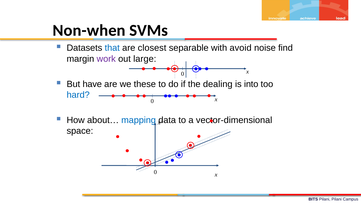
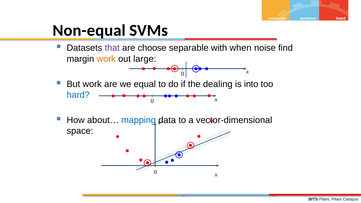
Non-when: Non-when -> Non-equal
that colour: blue -> purple
closest: closest -> choose
avoid: avoid -> when
work at (106, 59) colour: purple -> orange
But have: have -> work
these: these -> equal
